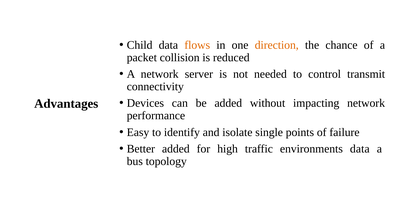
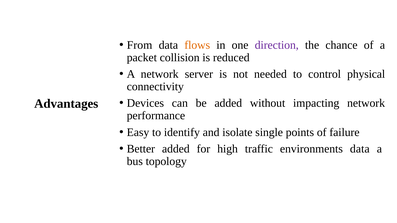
Child: Child -> From
direction colour: orange -> purple
transmit: transmit -> physical
